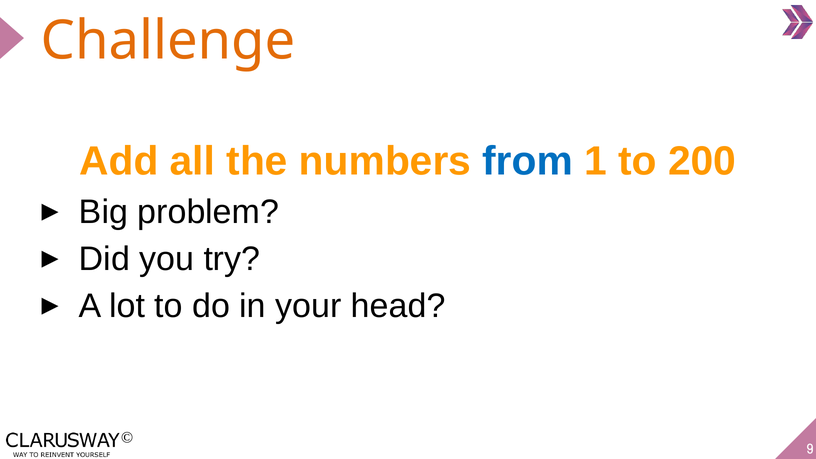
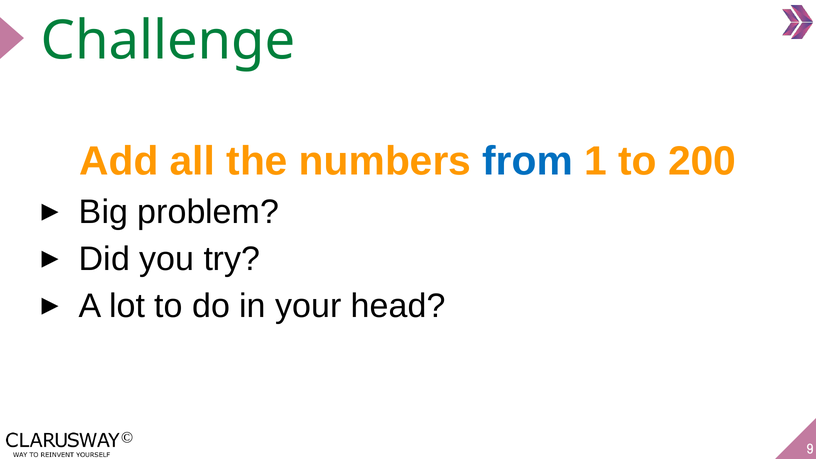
Challenge colour: orange -> green
